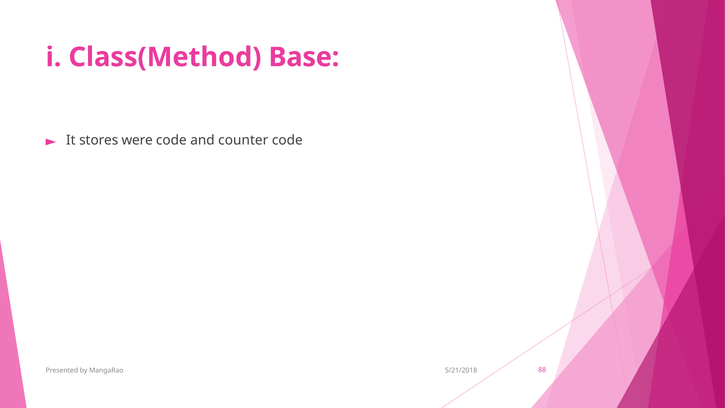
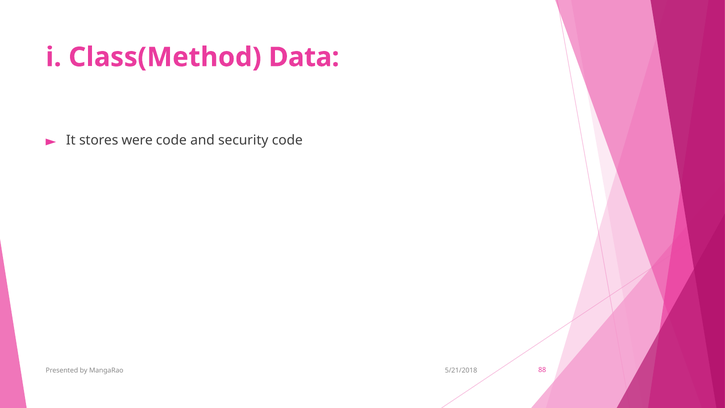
Base: Base -> Data
counter: counter -> security
